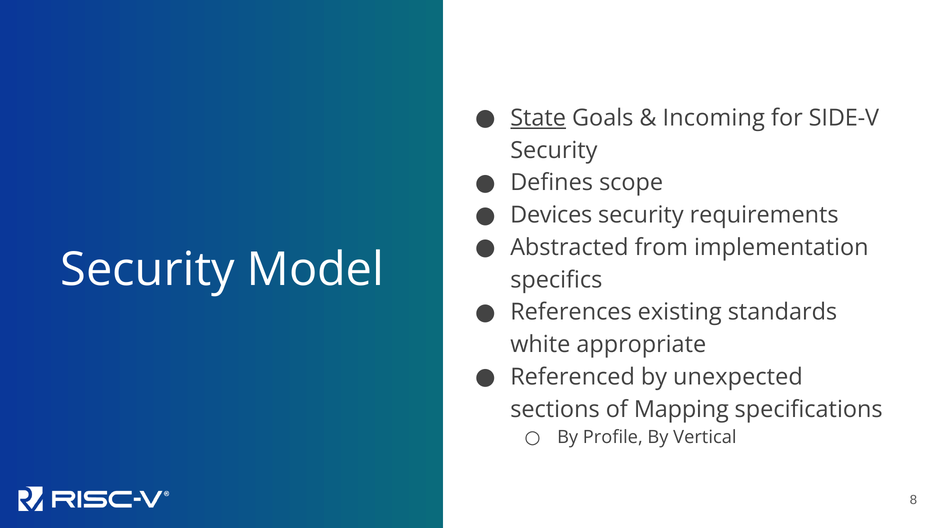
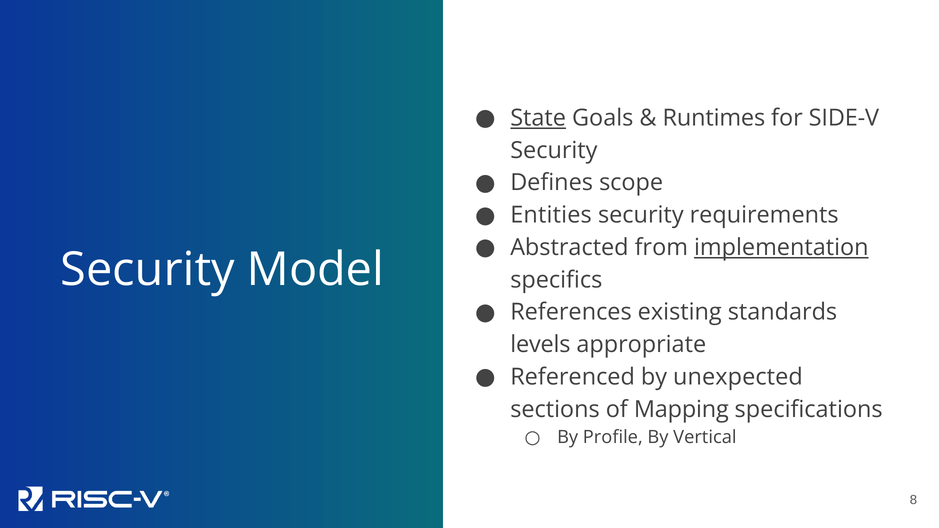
Incoming: Incoming -> Runtimes
Devices: Devices -> Entities
implementation underline: none -> present
white: white -> levels
